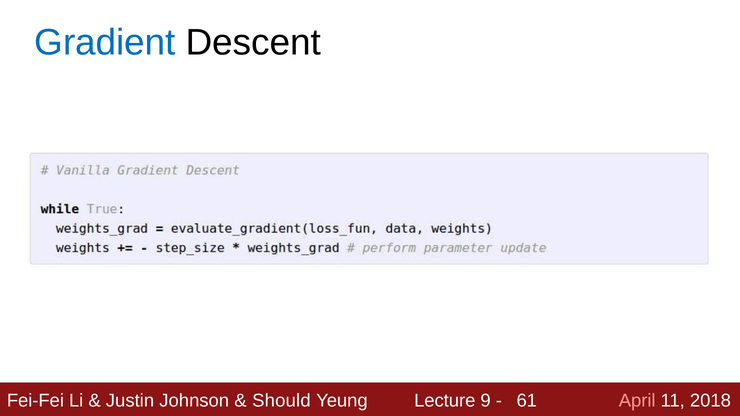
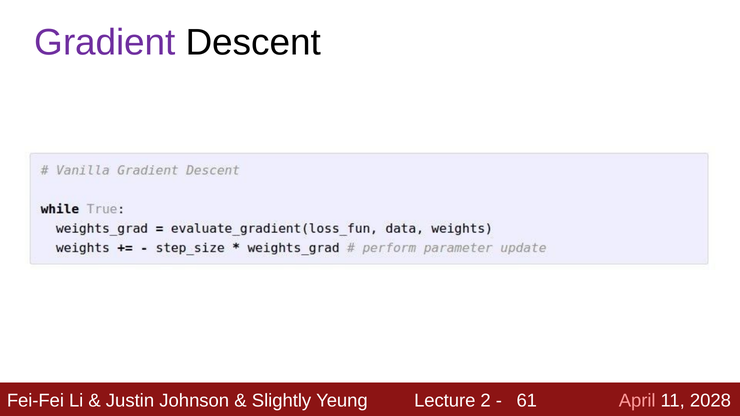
Gradient colour: blue -> purple
Should: Should -> Slightly
9: 9 -> 2
2018: 2018 -> 2028
